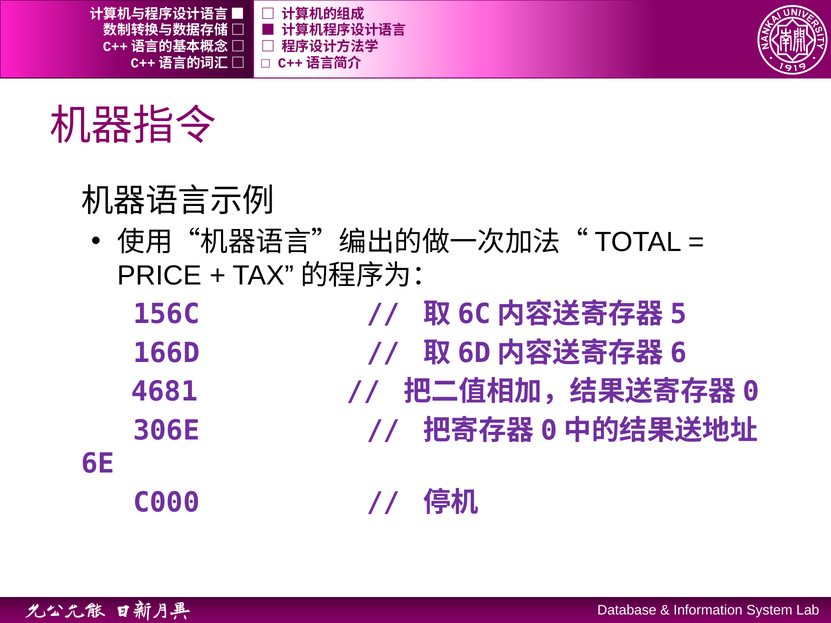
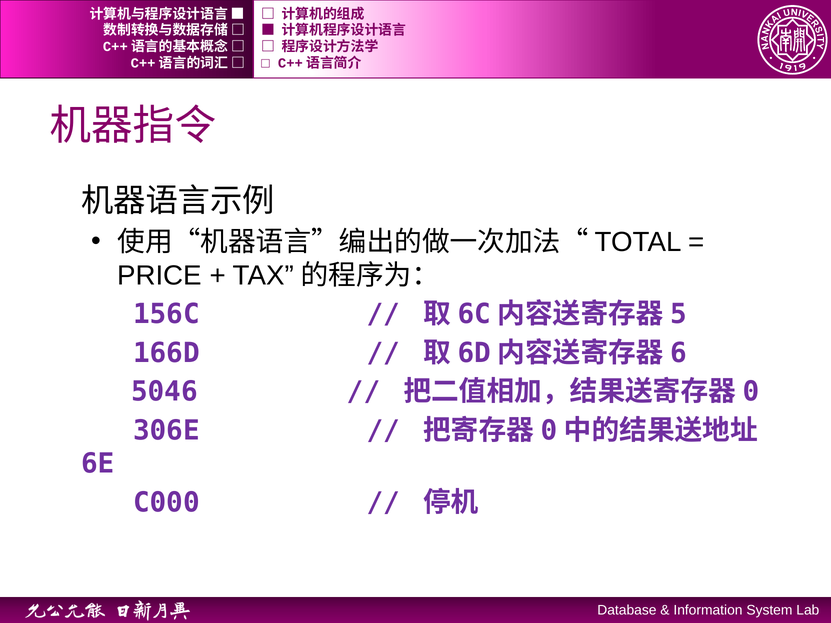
4681: 4681 -> 5046
